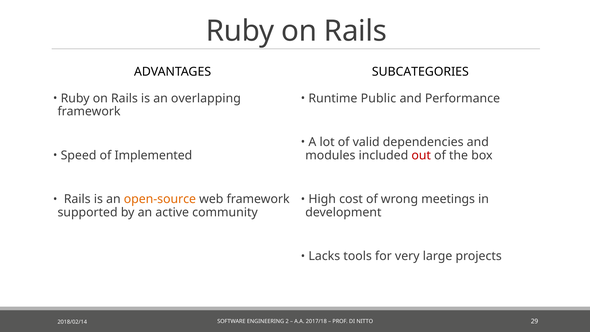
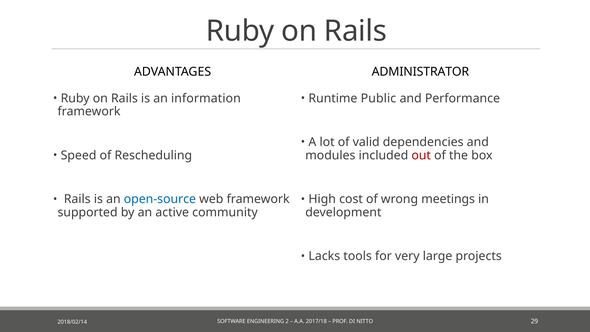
SUBCATEGORIES: SUBCATEGORIES -> ADMINISTRATOR
overlapping: overlapping -> information
Implemented: Implemented -> Rescheduling
open-source colour: orange -> blue
